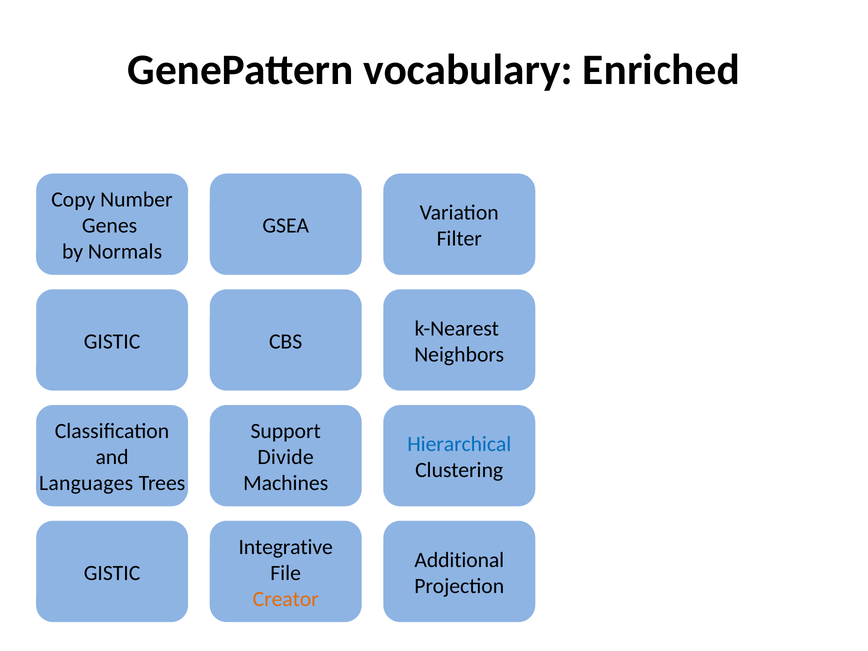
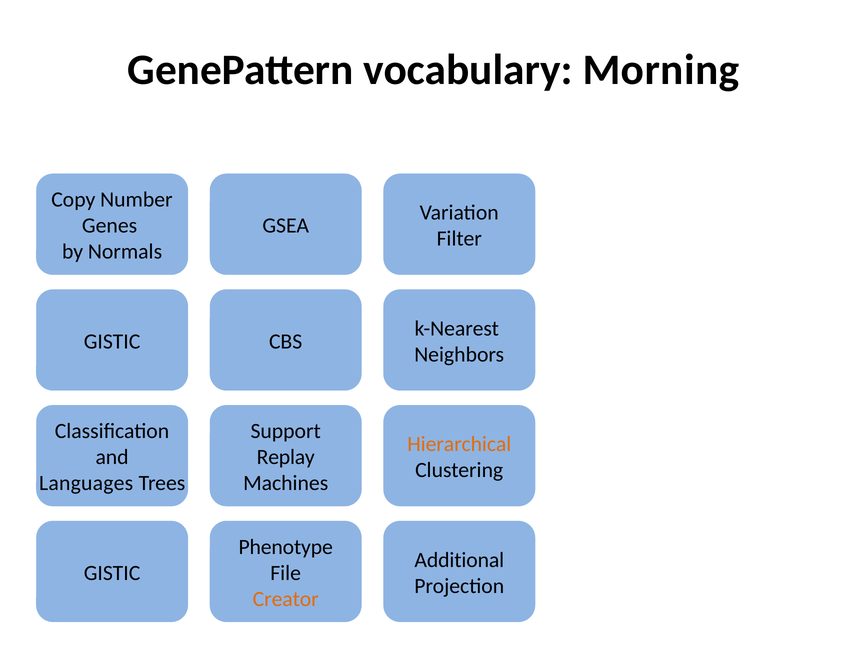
Enriched: Enriched -> Morning
Hierarchical colour: blue -> orange
Divide: Divide -> Replay
Integrative: Integrative -> Phenotype
